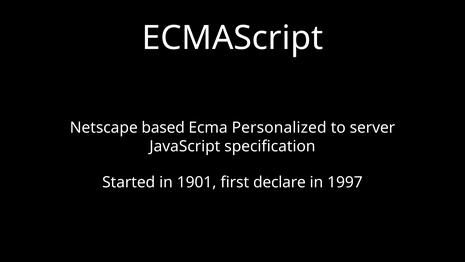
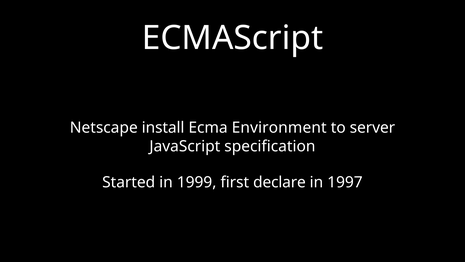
based: based -> install
Personalized: Personalized -> Environment
1901: 1901 -> 1999
